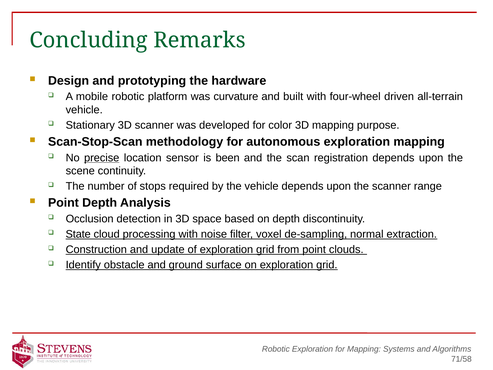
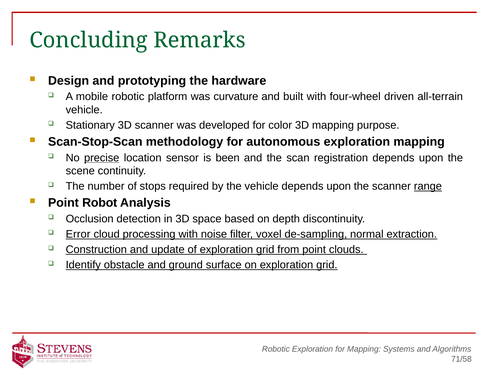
range underline: none -> present
Point Depth: Depth -> Robot
State: State -> Error
